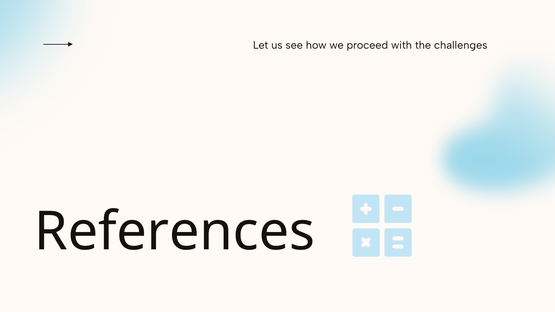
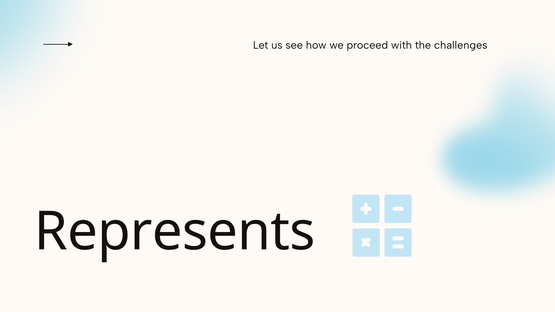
References: References -> Represents
